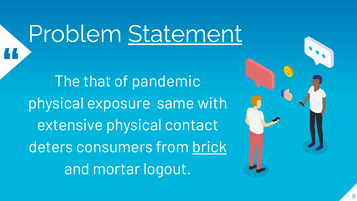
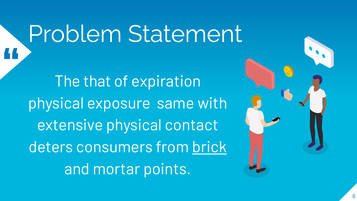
Statement underline: present -> none
pandemic: pandemic -> expiration
logout: logout -> points
